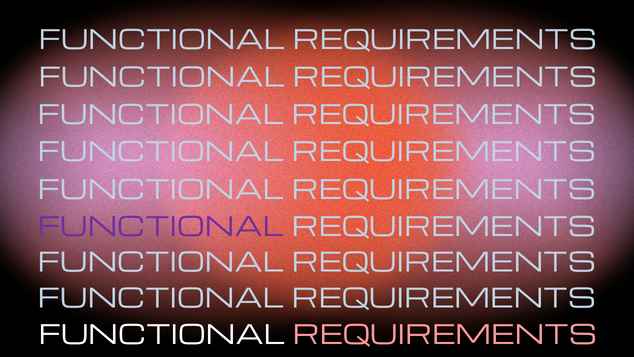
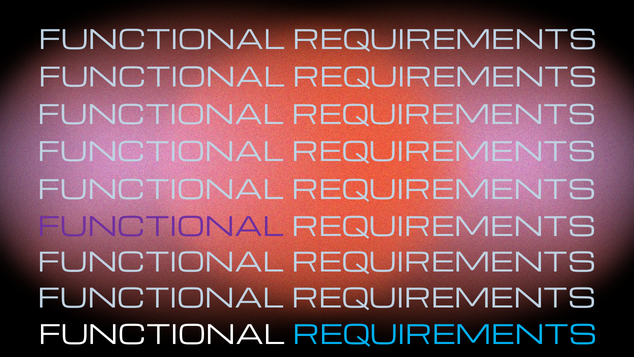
REQUIREMENTS at (445, 335) colour: pink -> light blue
